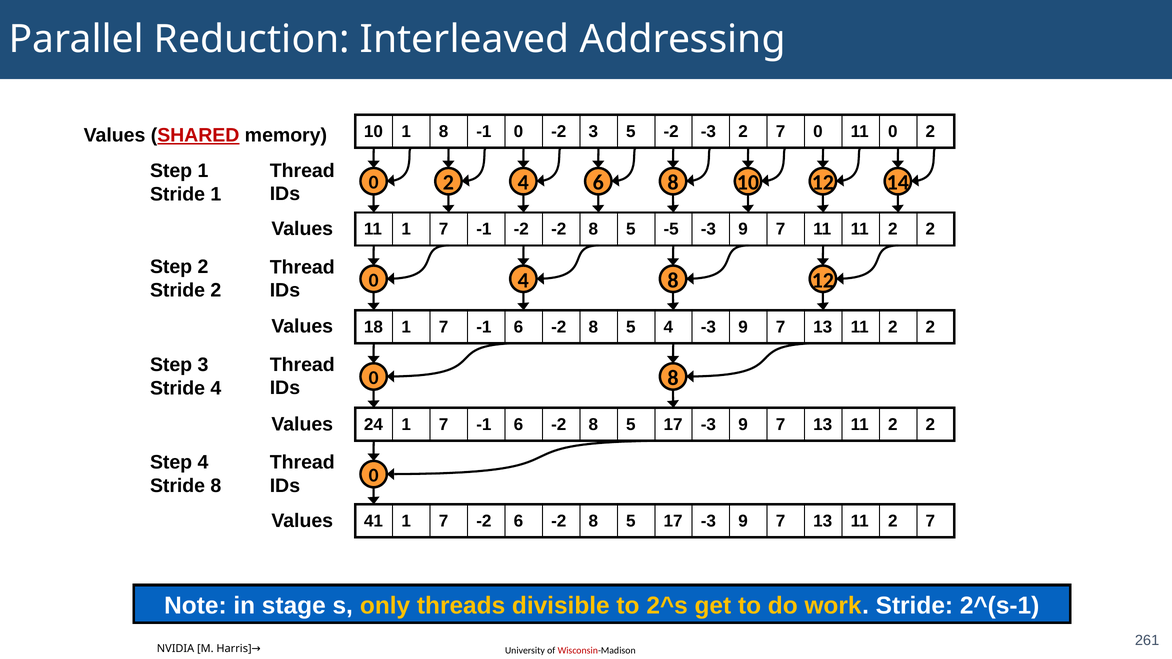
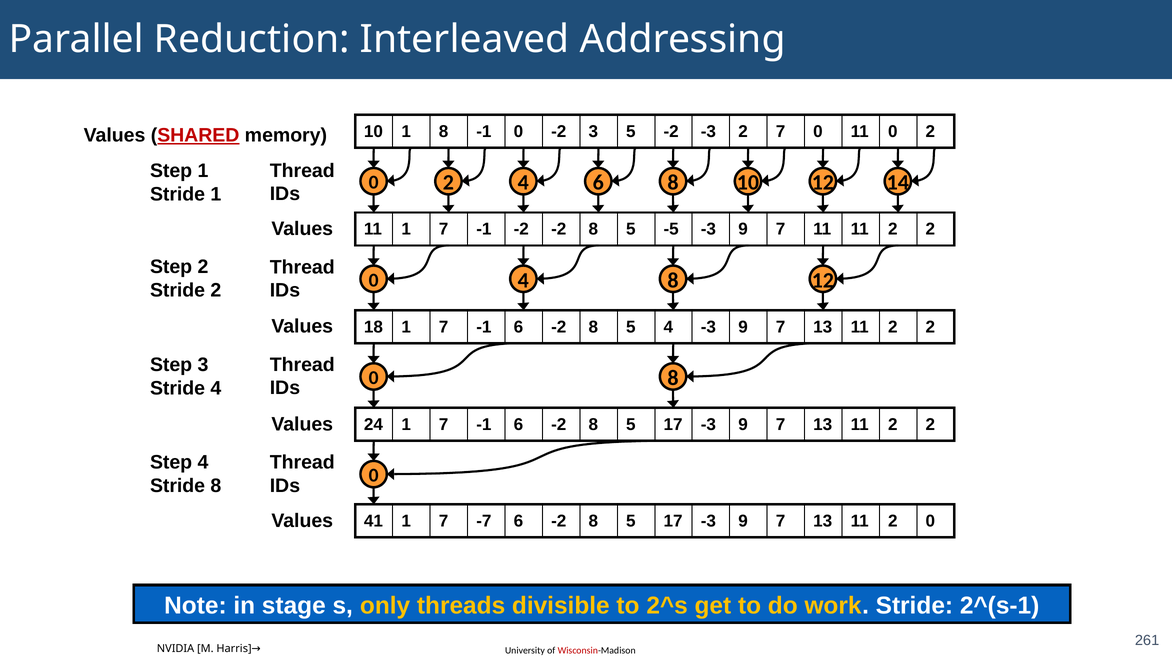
7 -2: -2 -> -7
11 2 7: 7 -> 0
